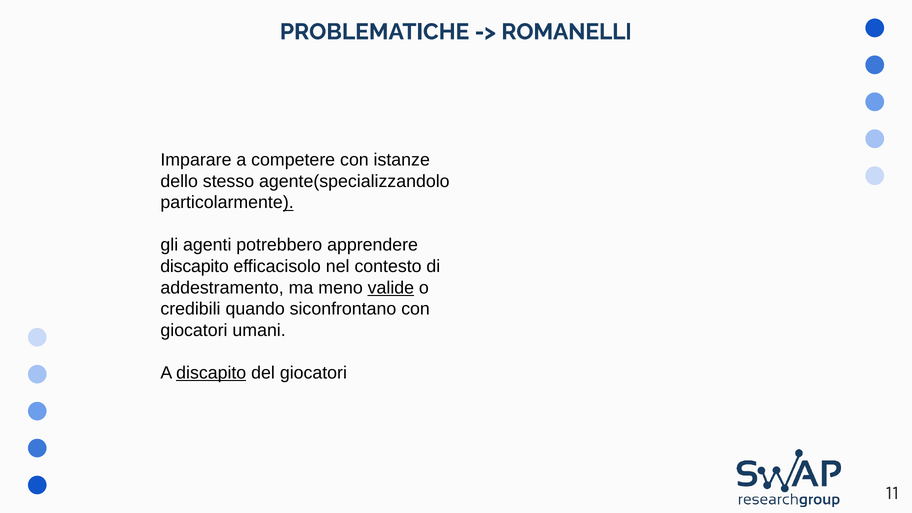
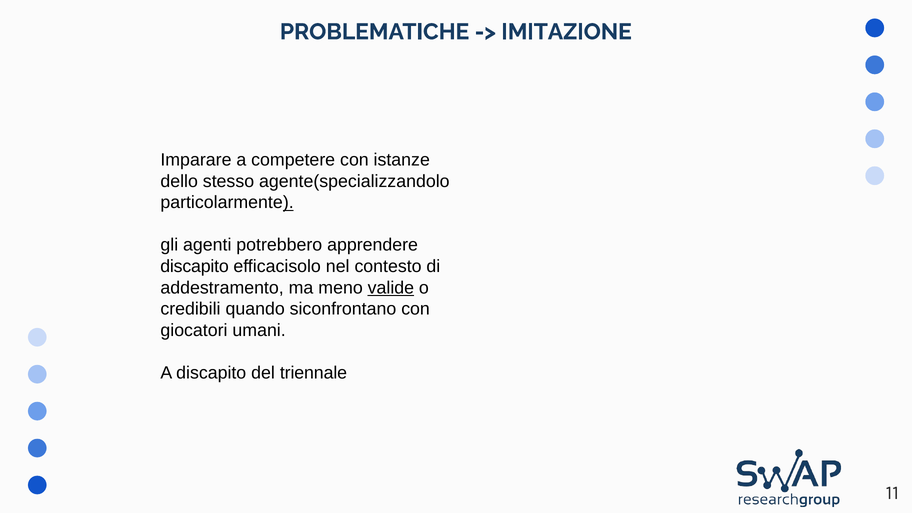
ROMANELLI: ROMANELLI -> IMITAZIONE
discapito at (211, 373) underline: present -> none
del giocatori: giocatori -> triennale
